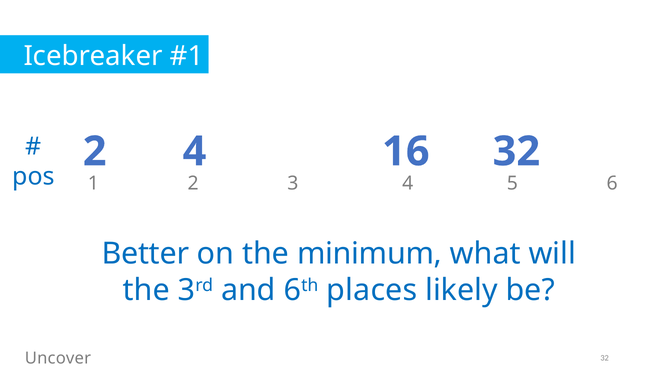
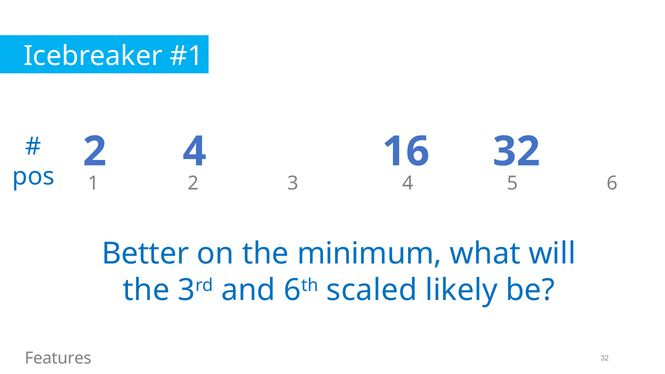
places: places -> scaled
Uncover: Uncover -> Features
